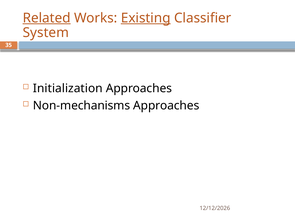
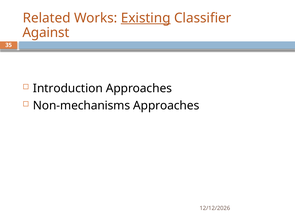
Related underline: present -> none
System: System -> Against
Initialization: Initialization -> Introduction
